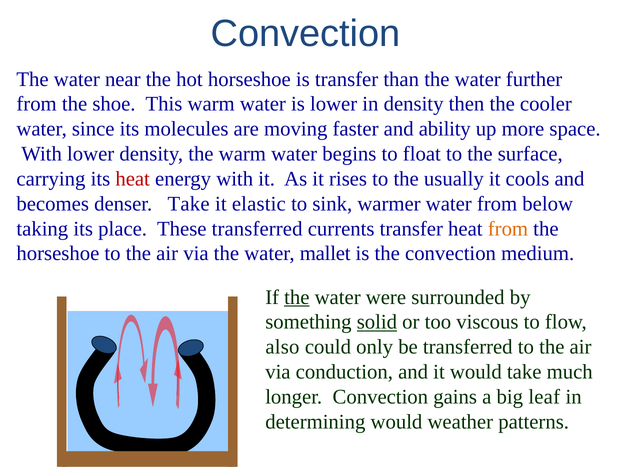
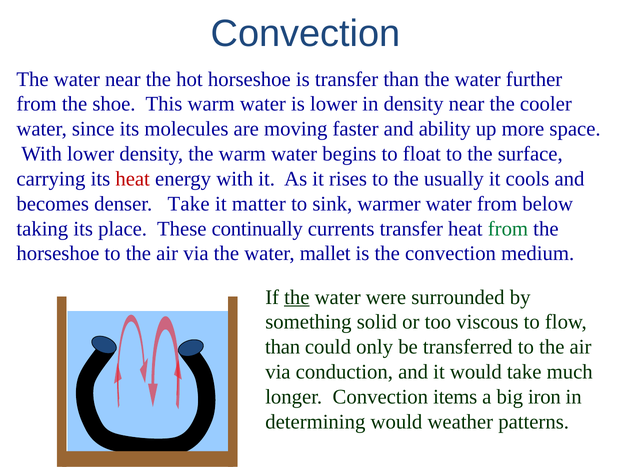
density then: then -> near
elastic: elastic -> matter
These transferred: transferred -> continually
from at (508, 228) colour: orange -> green
solid underline: present -> none
also at (282, 347): also -> than
gains: gains -> items
leaf: leaf -> iron
